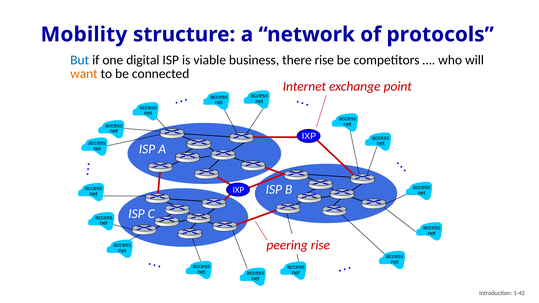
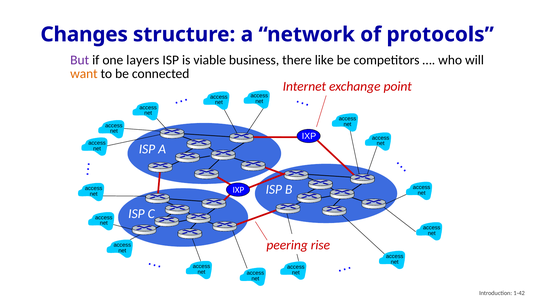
Mobility: Mobility -> Changes
But colour: blue -> purple
digital: digital -> layers
there rise: rise -> like
